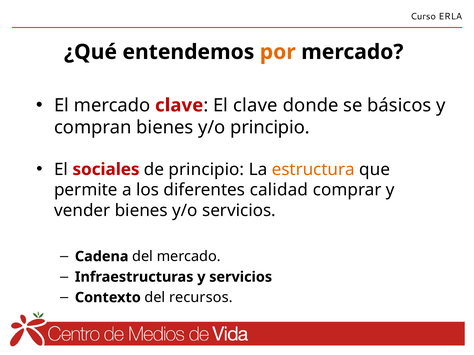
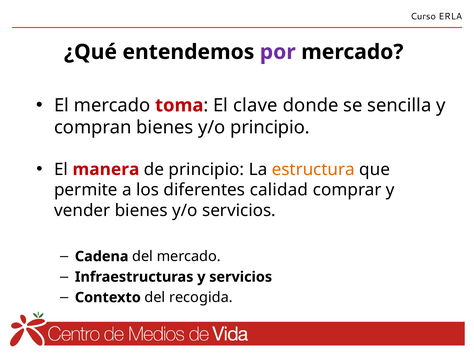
por colour: orange -> purple
mercado clave: clave -> toma
básicos: básicos -> sencilla
sociales: sociales -> manera
recursos: recursos -> recogida
